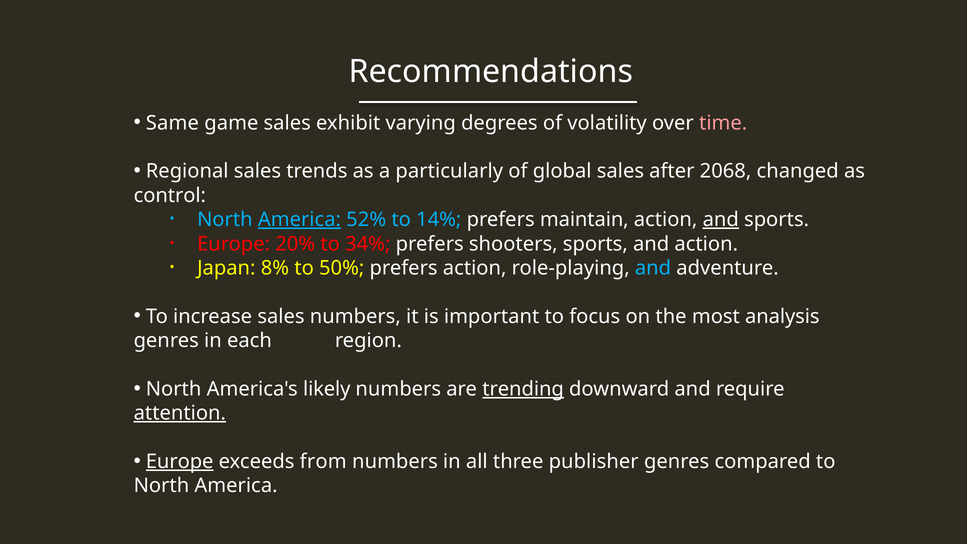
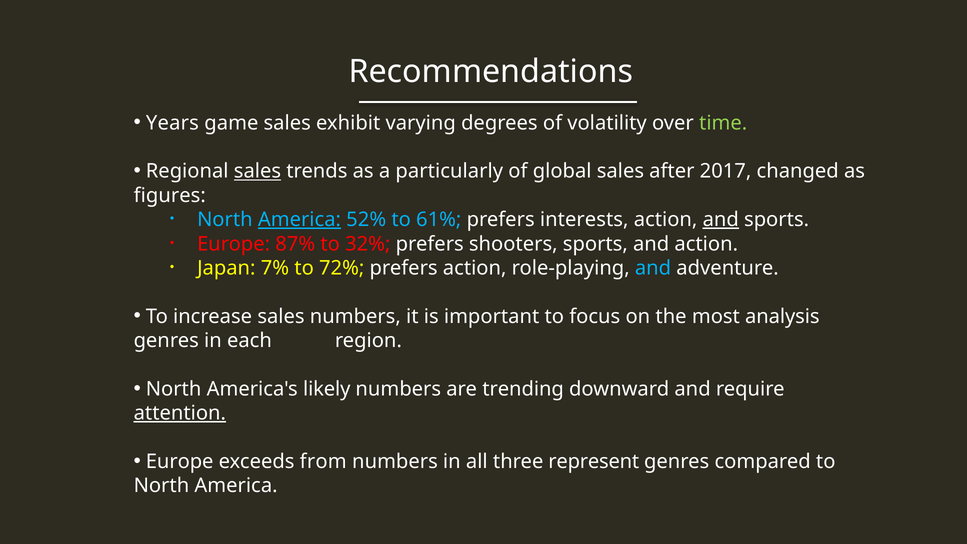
Same: Same -> Years
time colour: pink -> light green
sales at (257, 171) underline: none -> present
2068: 2068 -> 2017
control: control -> figures
14%: 14% -> 61%
maintain: maintain -> interests
20%: 20% -> 87%
34%: 34% -> 32%
8%: 8% -> 7%
50%: 50% -> 72%
trending underline: present -> none
Europe at (180, 462) underline: present -> none
publisher: publisher -> represent
